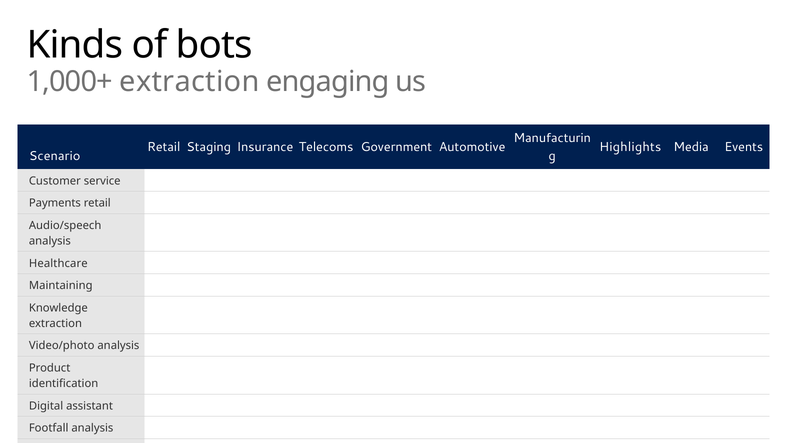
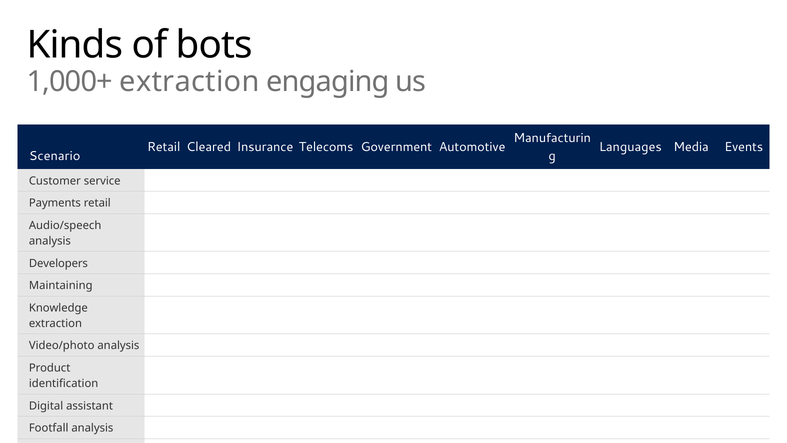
Staging: Staging -> Cleared
Highlights: Highlights -> Languages
Healthcare: Healthcare -> Developers
